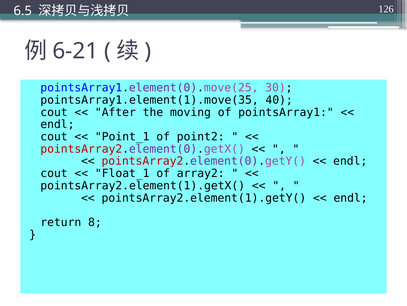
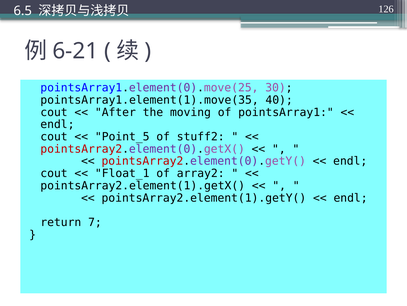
Point_1: Point_1 -> Point_5
point2: point2 -> stuff2
8: 8 -> 7
